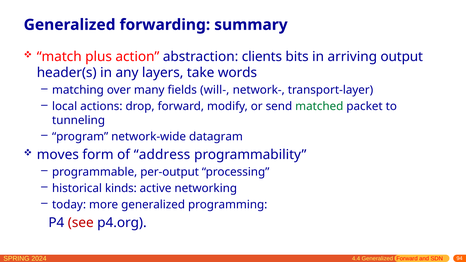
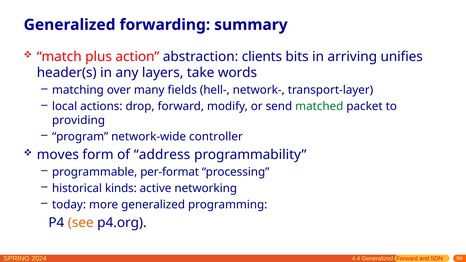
output: output -> unifies
will-: will- -> hell-
tunneling: tunneling -> providing
datagram: datagram -> controller
per-output: per-output -> per-format
see colour: red -> orange
